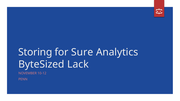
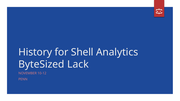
Storing: Storing -> History
Sure: Sure -> Shell
